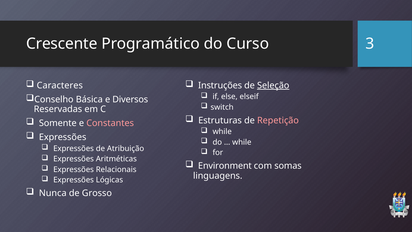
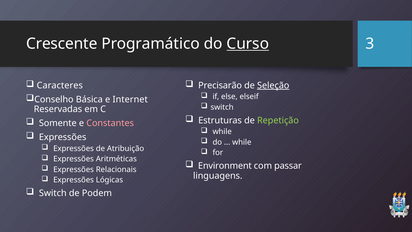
Curso underline: none -> present
Instruções: Instruções -> Precisarão
Diversos: Diversos -> Internet
Repetição colour: pink -> light green
somas: somas -> passar
Nunca at (53, 193): Nunca -> Switch
Grosso: Grosso -> Podem
